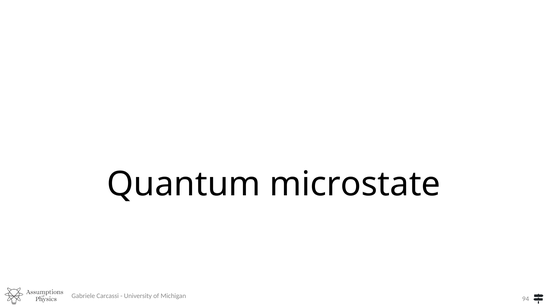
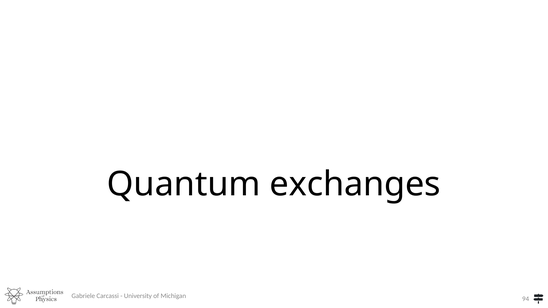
microstate: microstate -> exchanges
